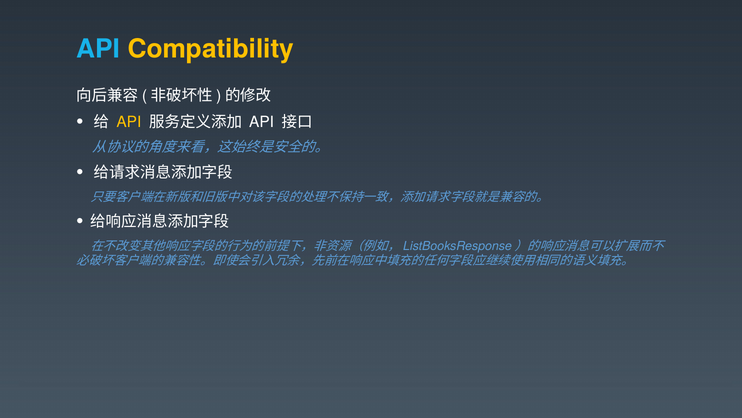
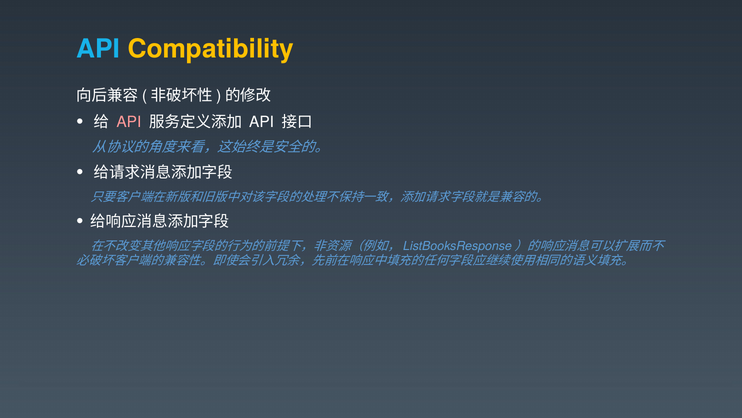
API at (129, 122) colour: yellow -> pink
